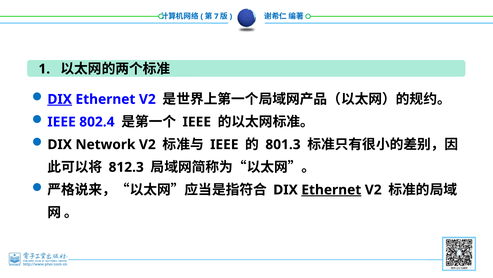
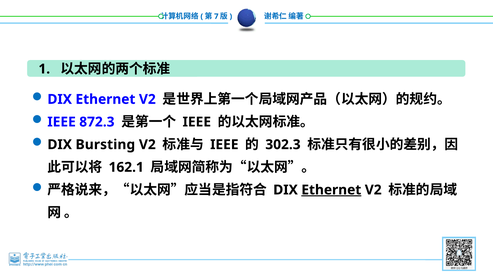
DIX at (60, 99) underline: present -> none
802.4: 802.4 -> 872.3
Network: Network -> Bursting
801.3: 801.3 -> 302.3
812.3: 812.3 -> 162.1
